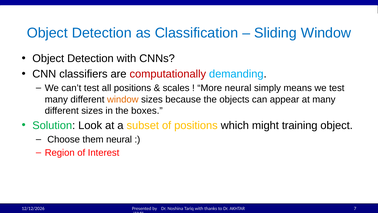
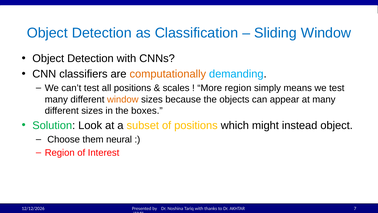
computationally colour: red -> orange
More neural: neural -> region
training: training -> instead
